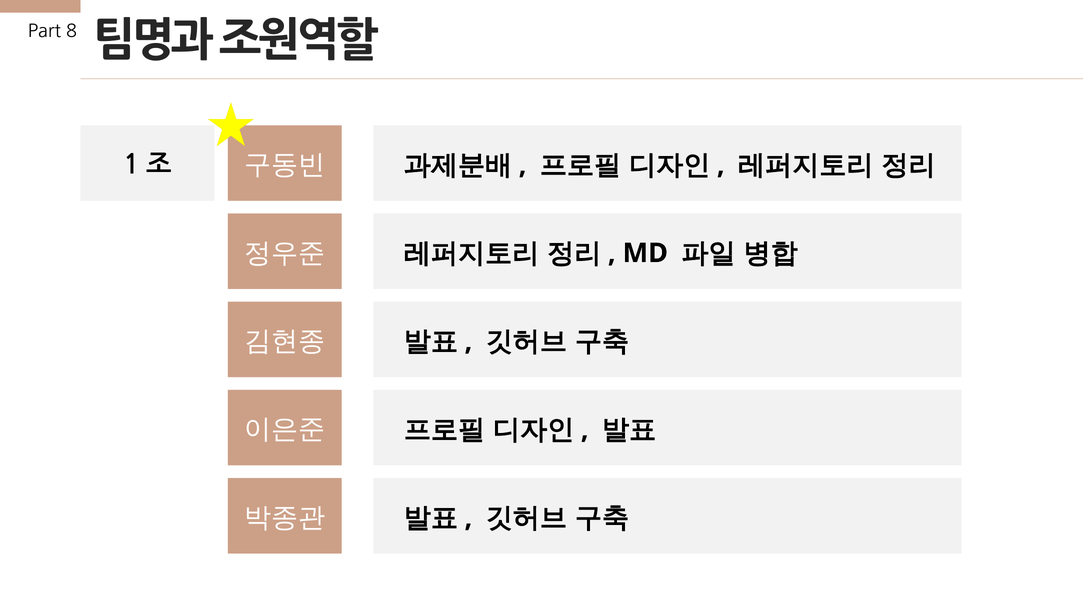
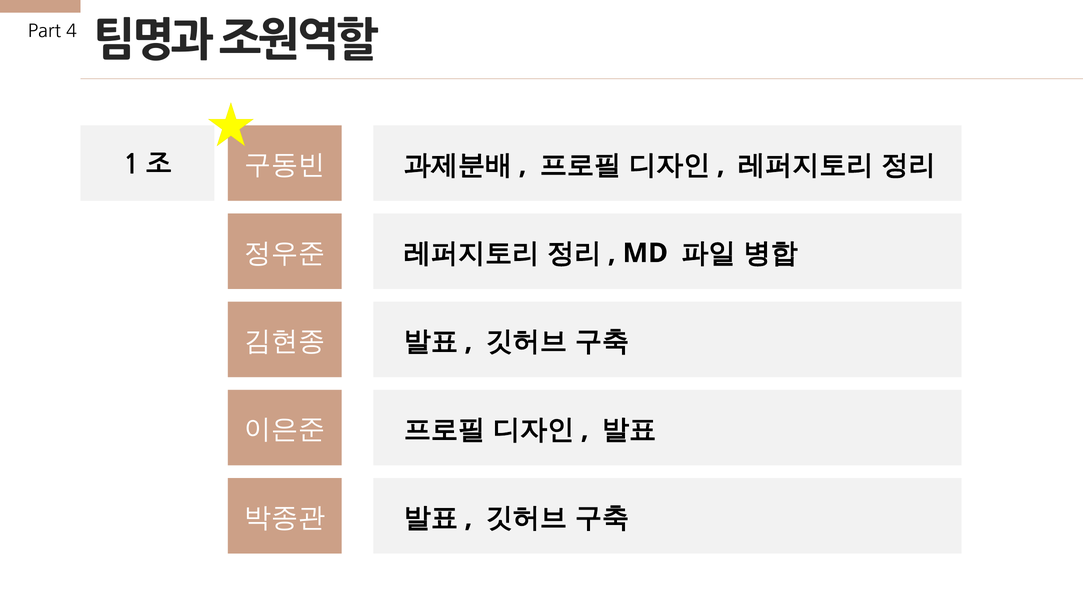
8: 8 -> 4
